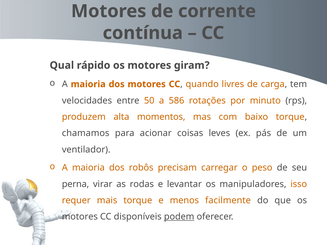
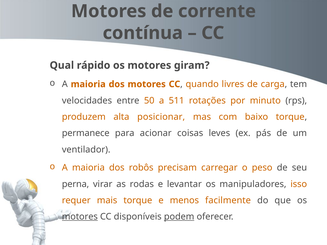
586: 586 -> 511
momentos: momentos -> posicionar
chamamos: chamamos -> permanece
motores at (80, 217) underline: none -> present
